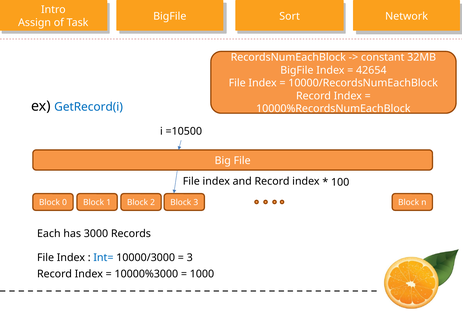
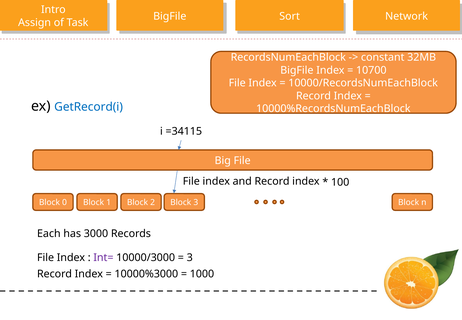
42654: 42654 -> 10700
=10500: =10500 -> =34115
Int= colour: blue -> purple
